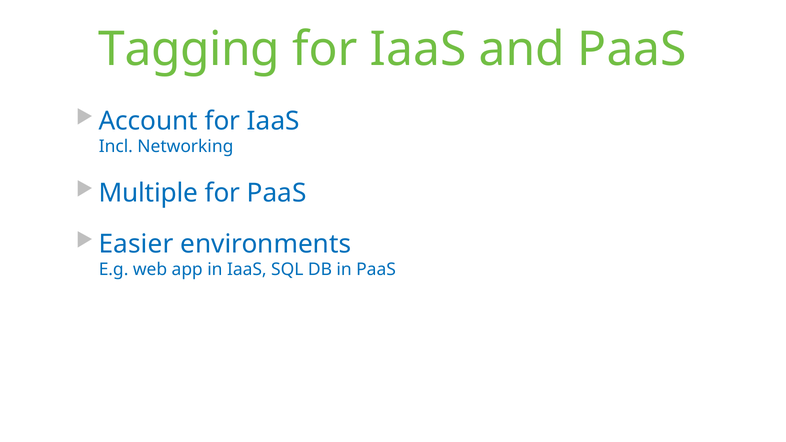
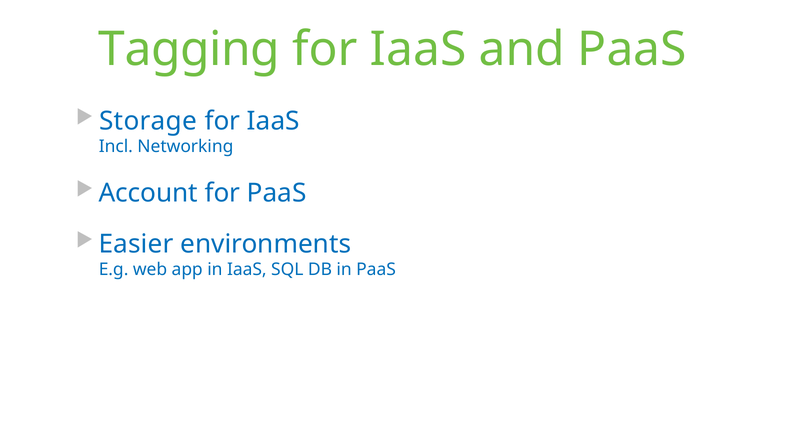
Account: Account -> Storage
Multiple: Multiple -> Account
